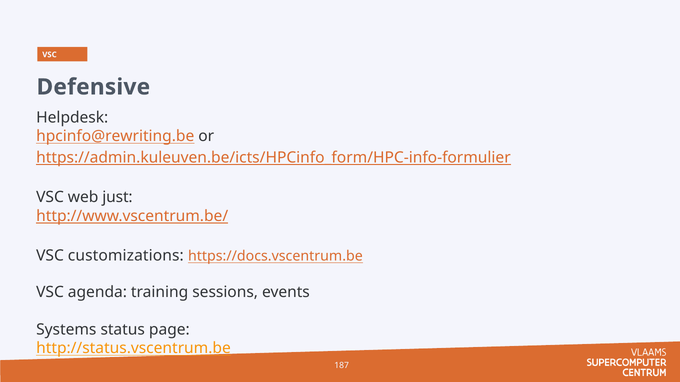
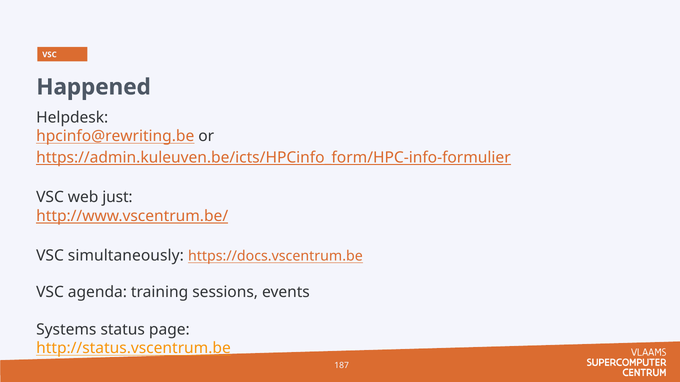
Defensive: Defensive -> Happened
customizations: customizations -> simultaneously
